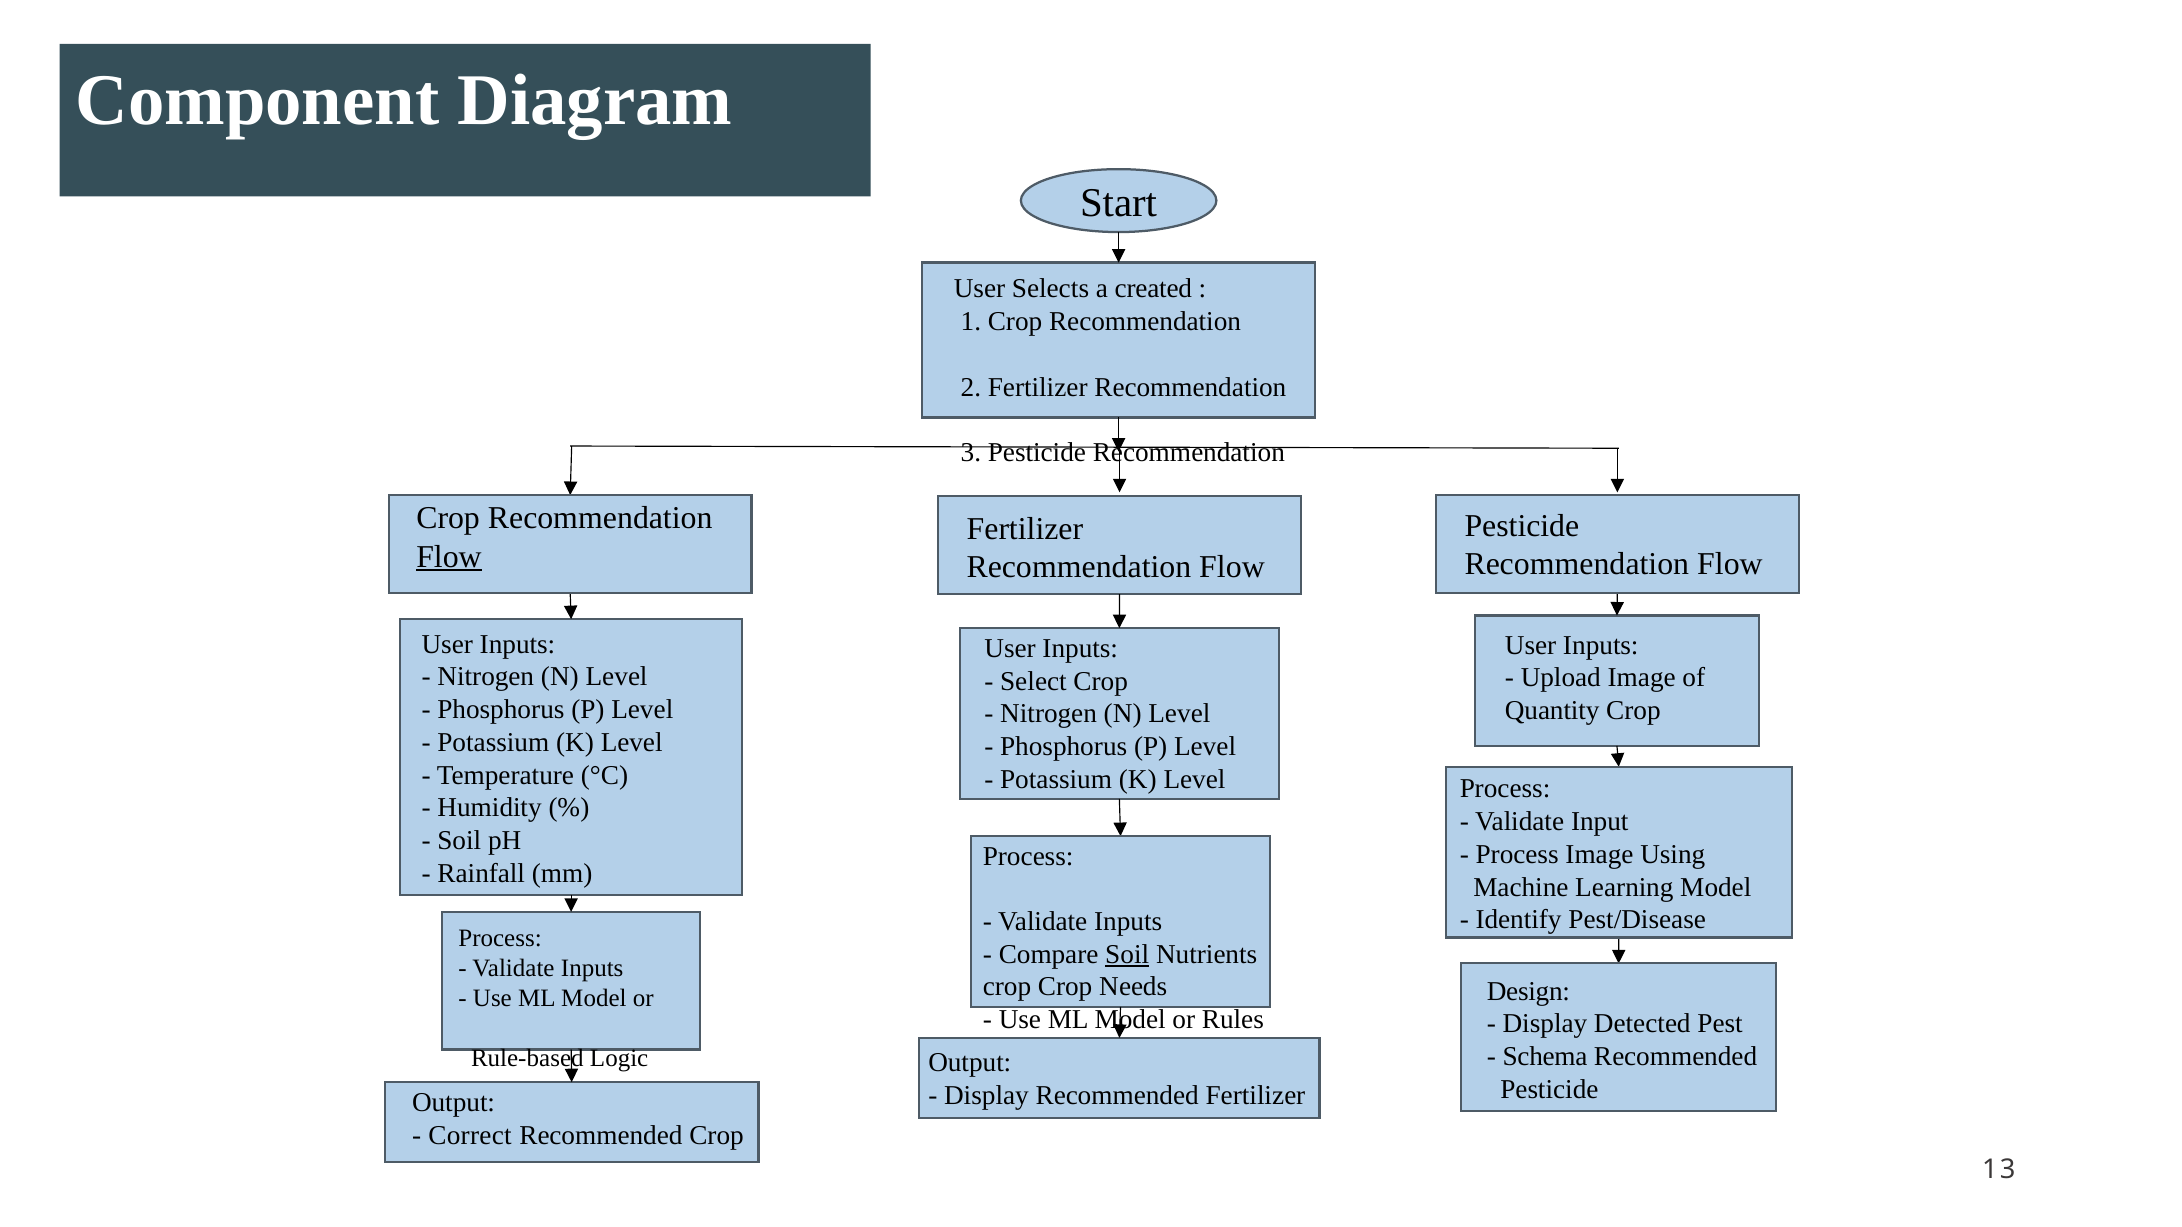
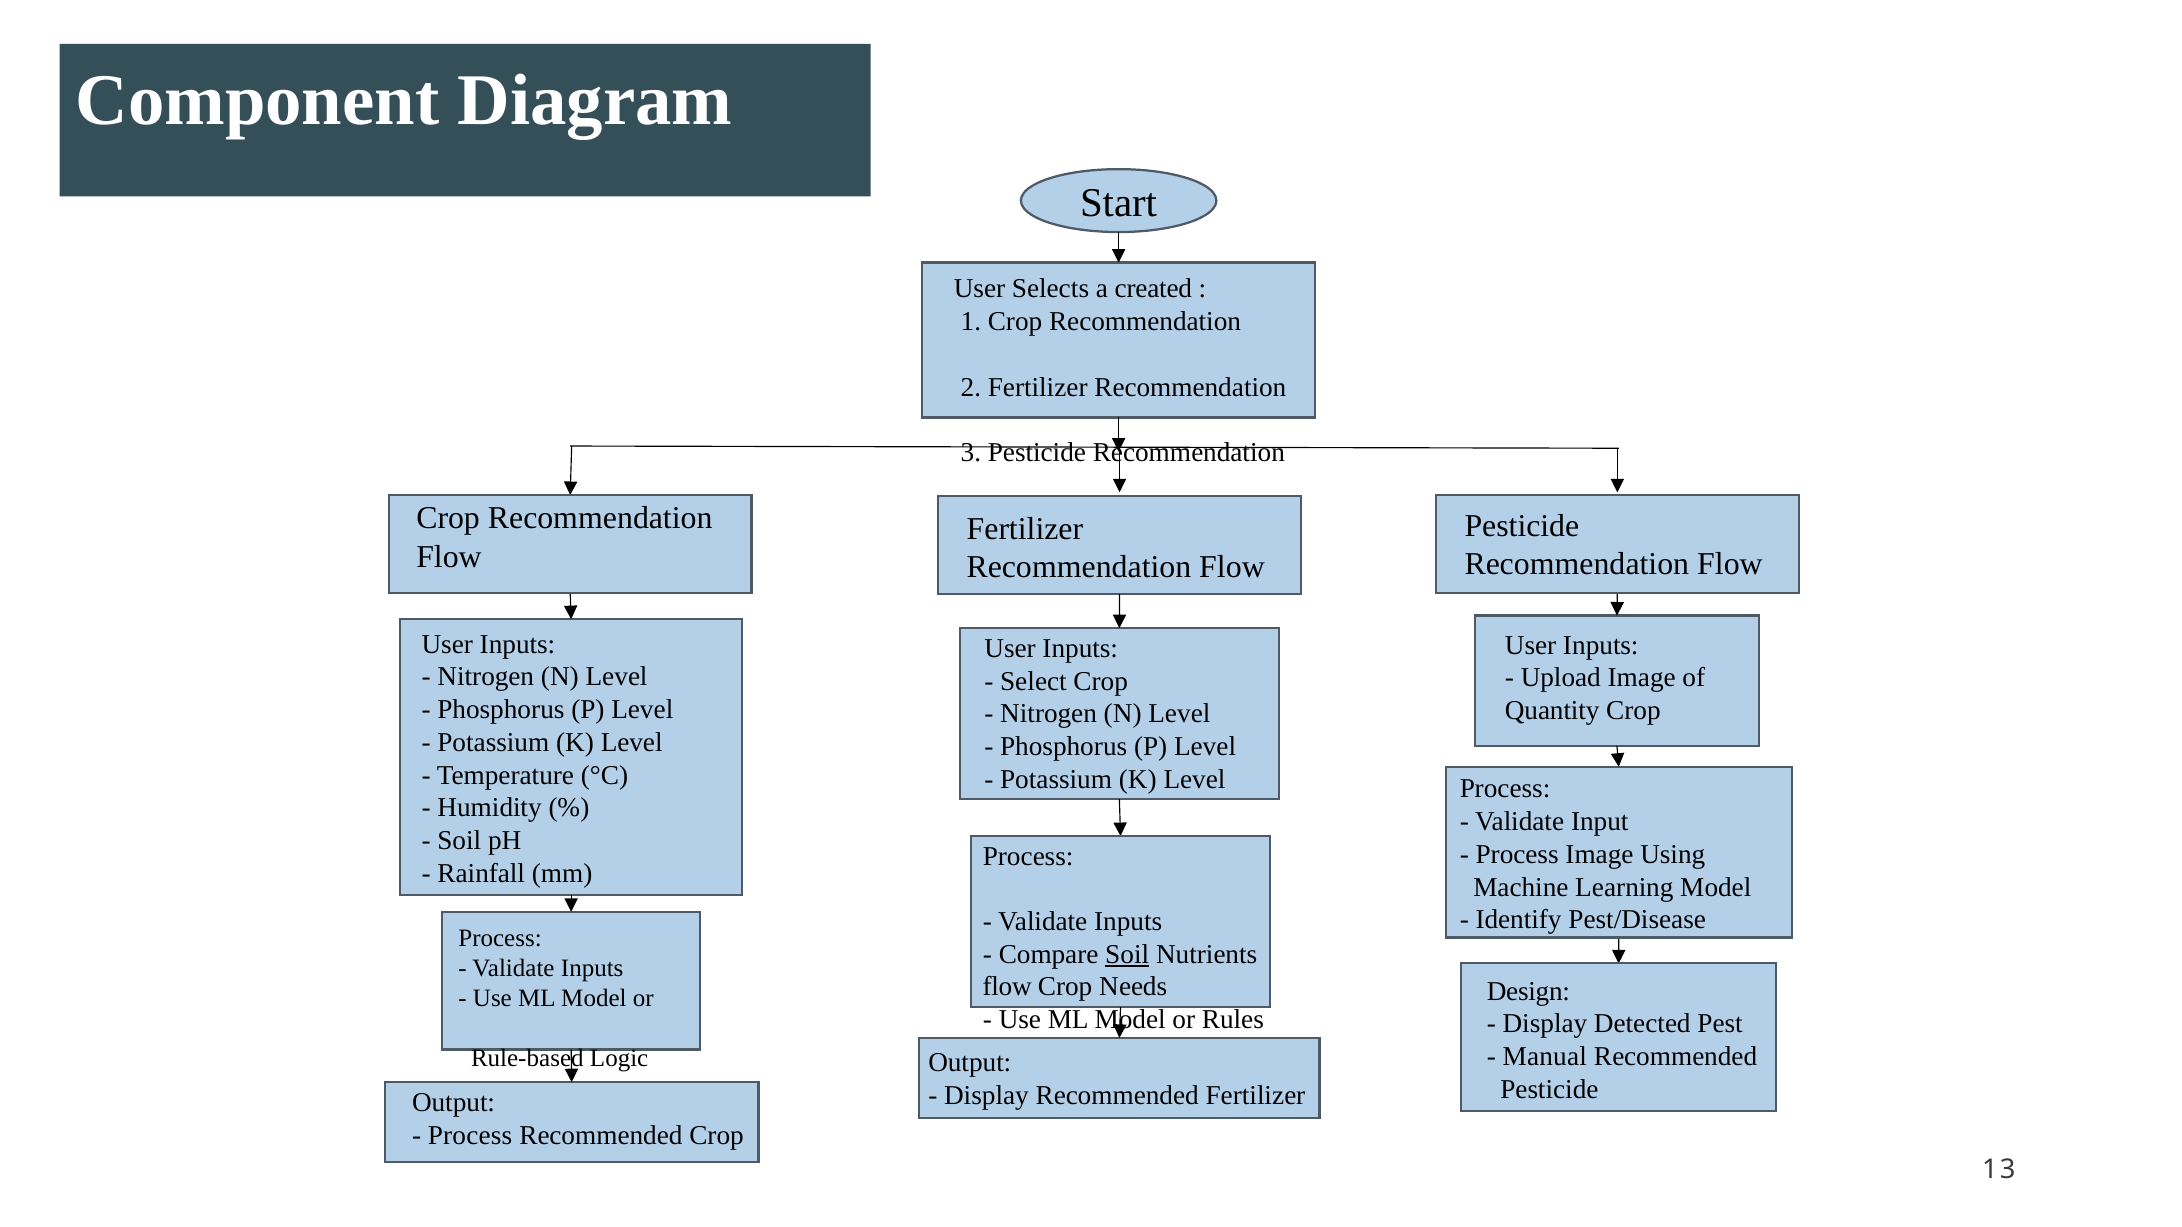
Flow at (449, 557) underline: present -> none
crop at (1007, 987): crop -> flow
Schema: Schema -> Manual
Correct at (470, 1136): Correct -> Process
